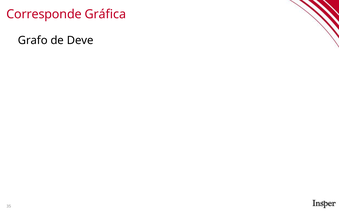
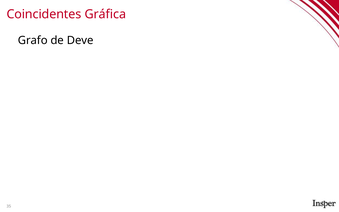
Corresponde: Corresponde -> Coincidentes
